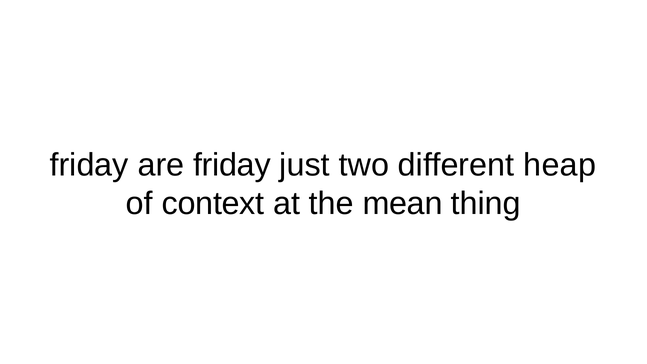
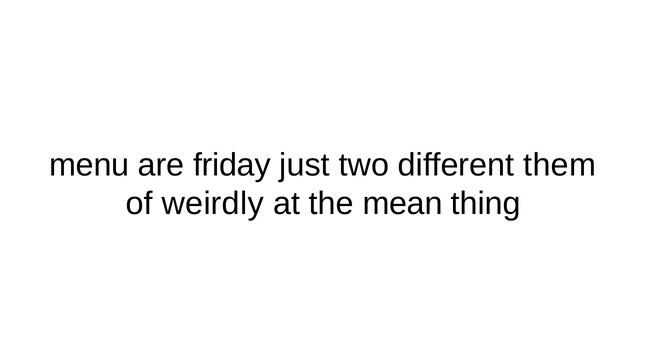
friday at (89, 165): friday -> menu
heap: heap -> them
context: context -> weirdly
